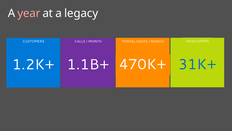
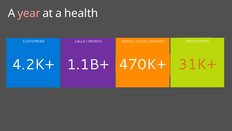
legacy: legacy -> health
31K+ colour: blue -> orange
1.2K+: 1.2K+ -> 4.2K+
